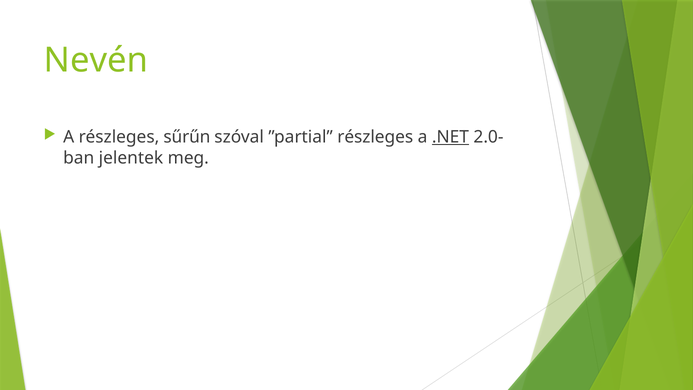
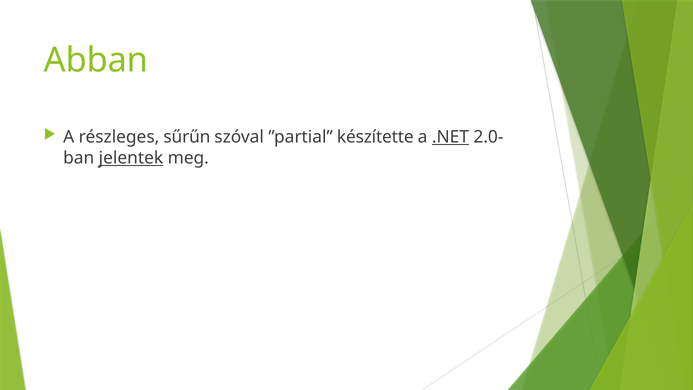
Nevén: Nevén -> Abban
”partial részleges: részleges -> készítette
jelentek underline: none -> present
